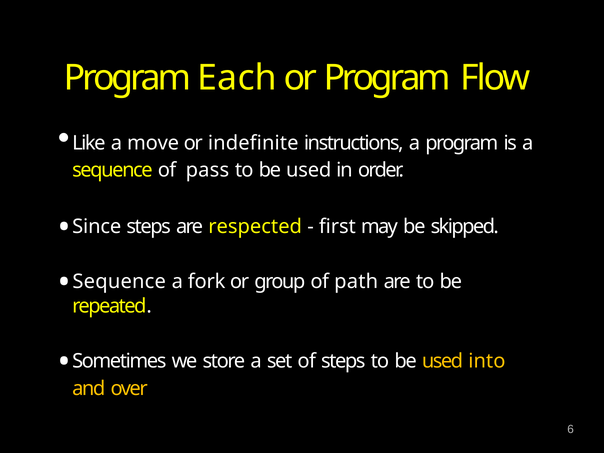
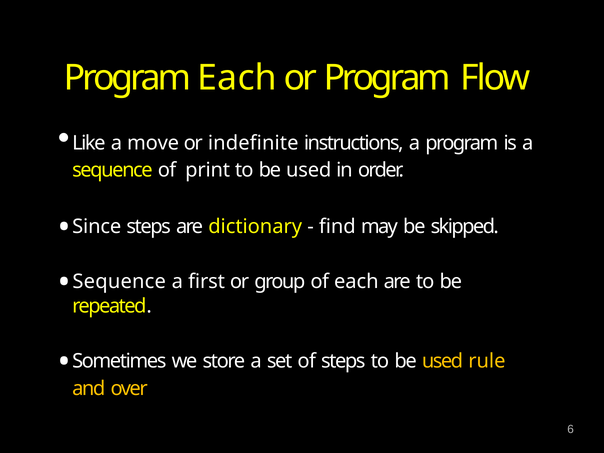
pass: pass -> print
respected: respected -> dictionary
first: first -> find
fork: fork -> first
of path: path -> each
into: into -> rule
